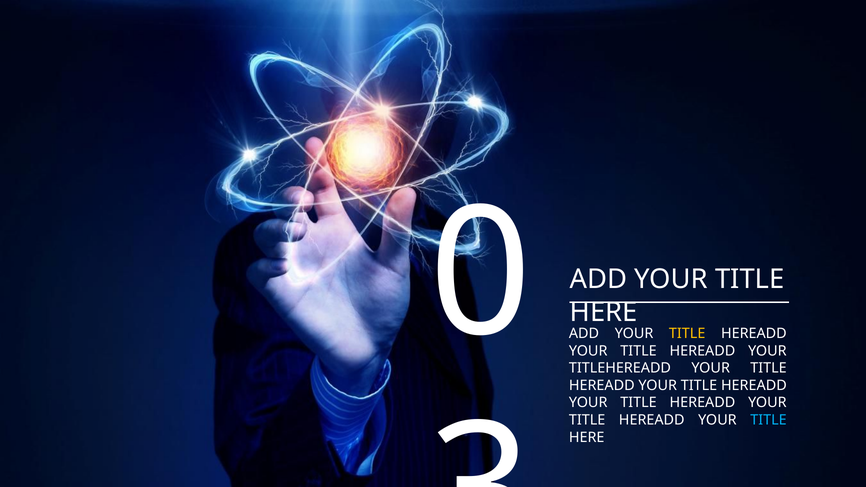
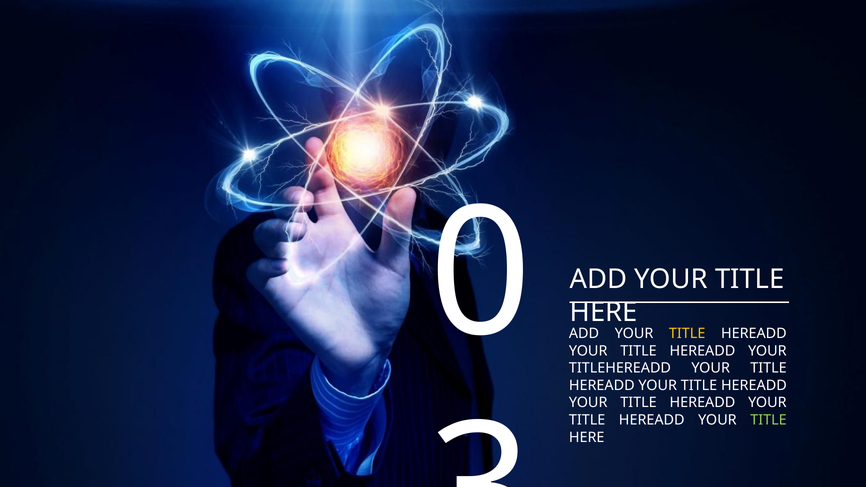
TITLE at (769, 420) colour: light blue -> light green
